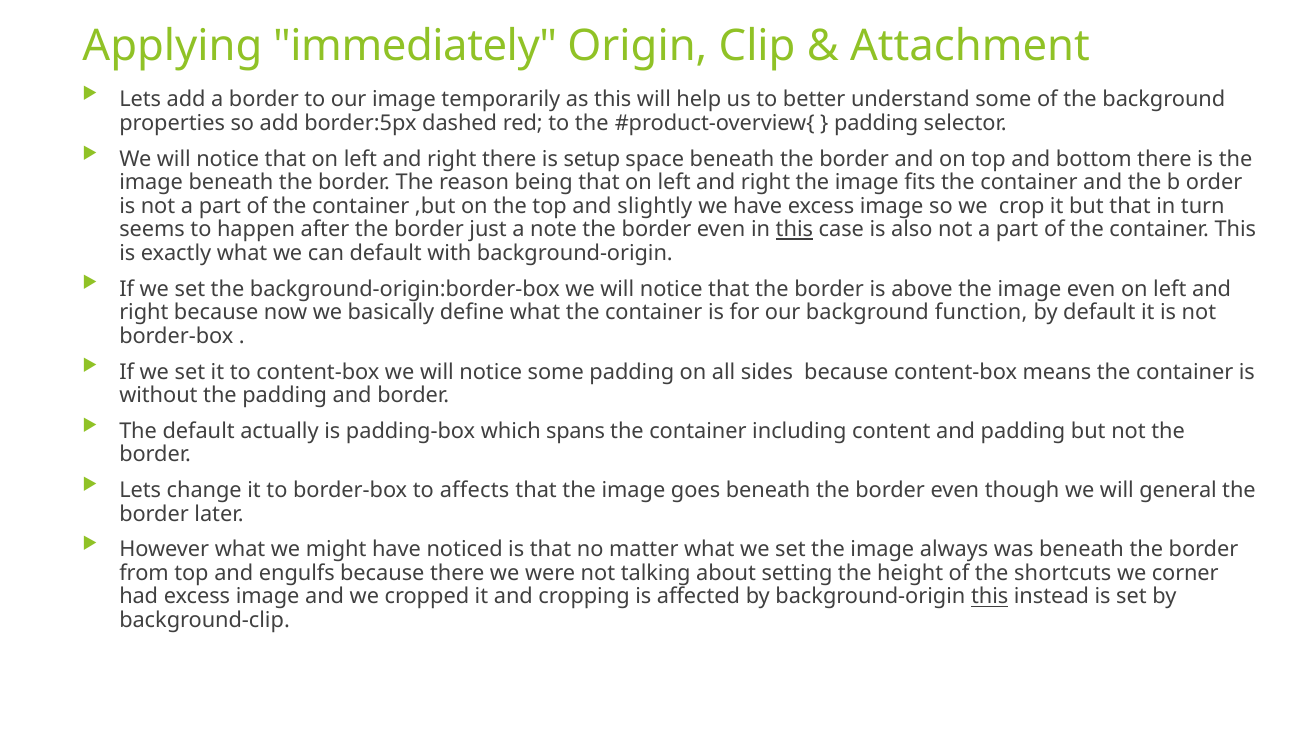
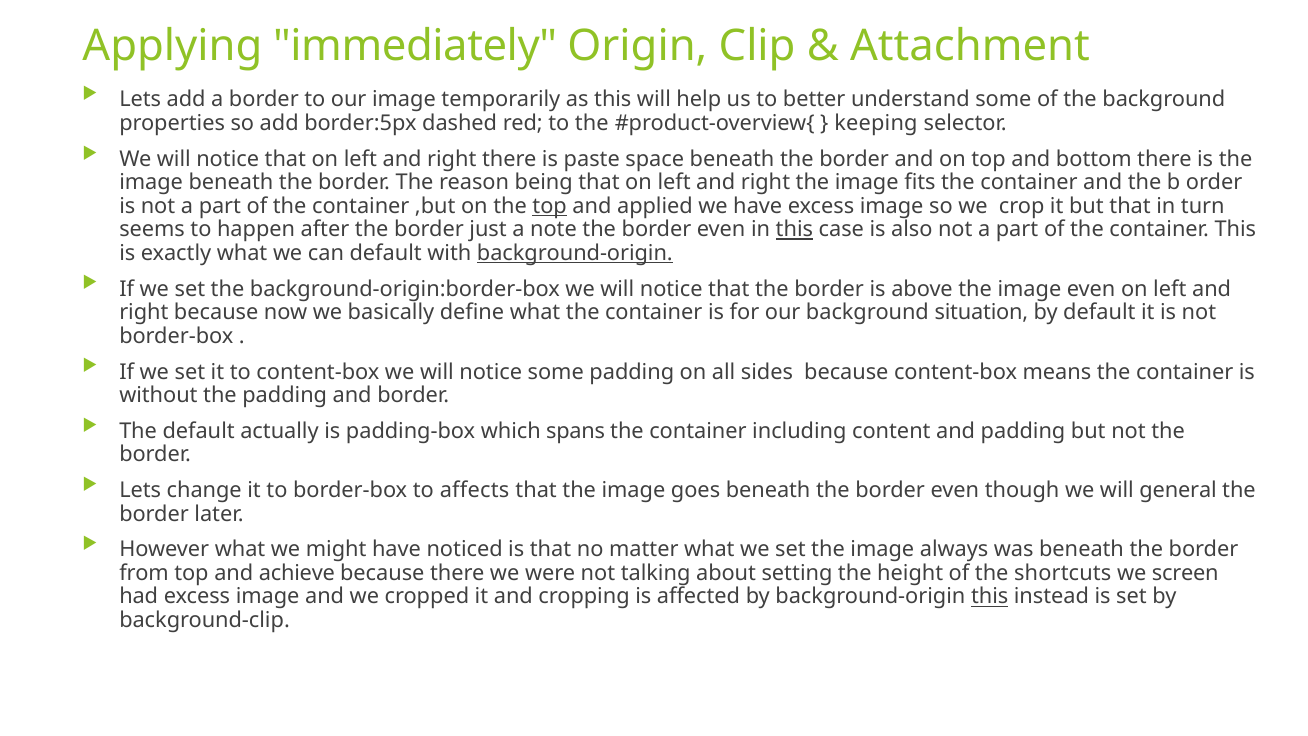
padding at (876, 123): padding -> keeping
setup: setup -> paste
top at (550, 206) underline: none -> present
slightly: slightly -> applied
background-origin at (575, 253) underline: none -> present
function: function -> situation
engulfs: engulfs -> achieve
corner: corner -> screen
